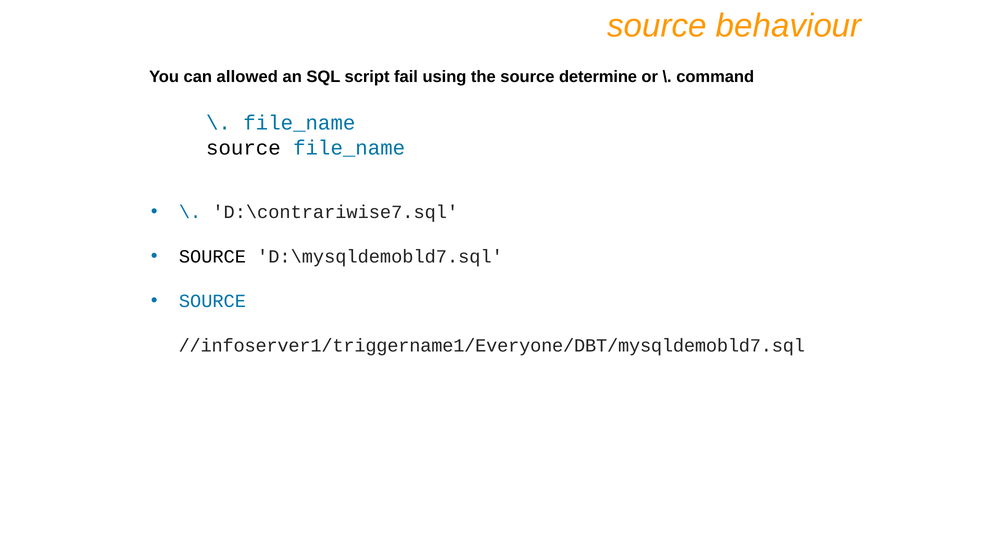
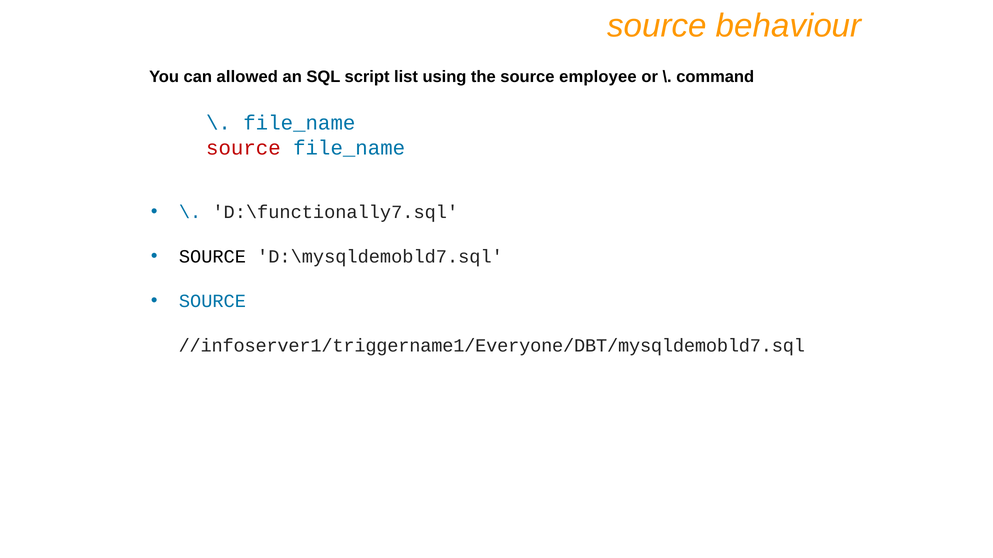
fail: fail -> list
determine: determine -> employee
source at (243, 148) colour: black -> red
D:\contrariwise7.sql: D:\contrariwise7.sql -> D:\functionally7.sql
